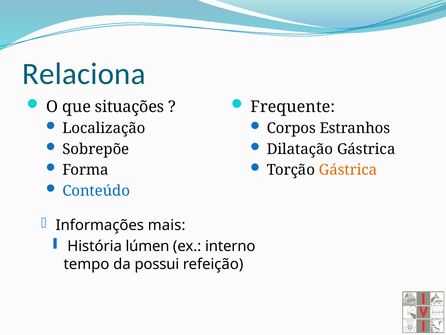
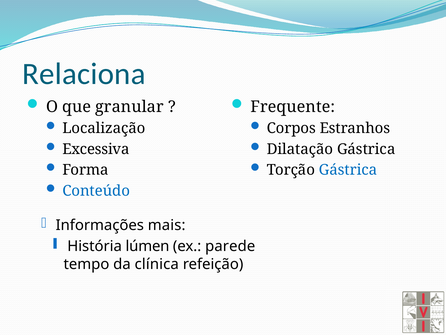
situações: situações -> granular
Sobrepõe: Sobrepõe -> Excessiva
Gástrica at (348, 170) colour: orange -> blue
interno: interno -> parede
possui: possui -> clínica
